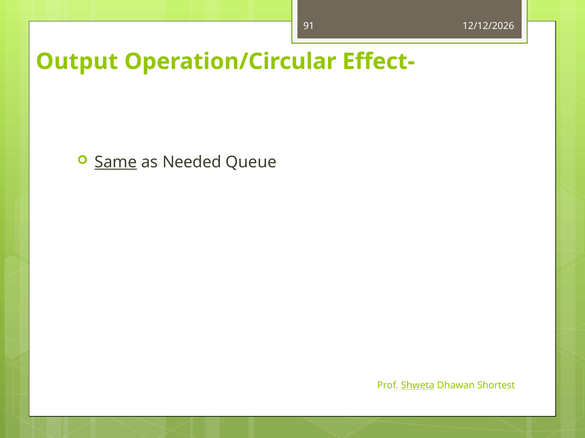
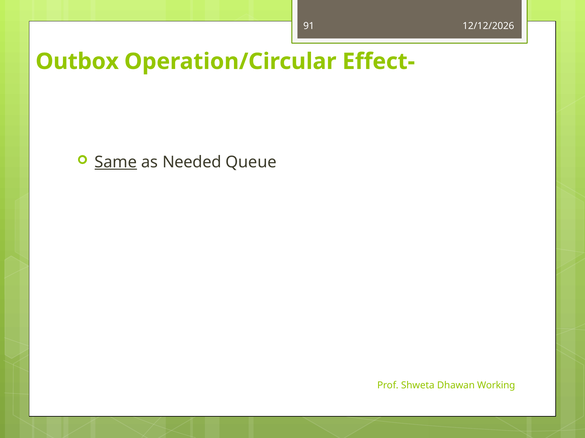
Output: Output -> Outbox
Shweta underline: present -> none
Shortest: Shortest -> Working
